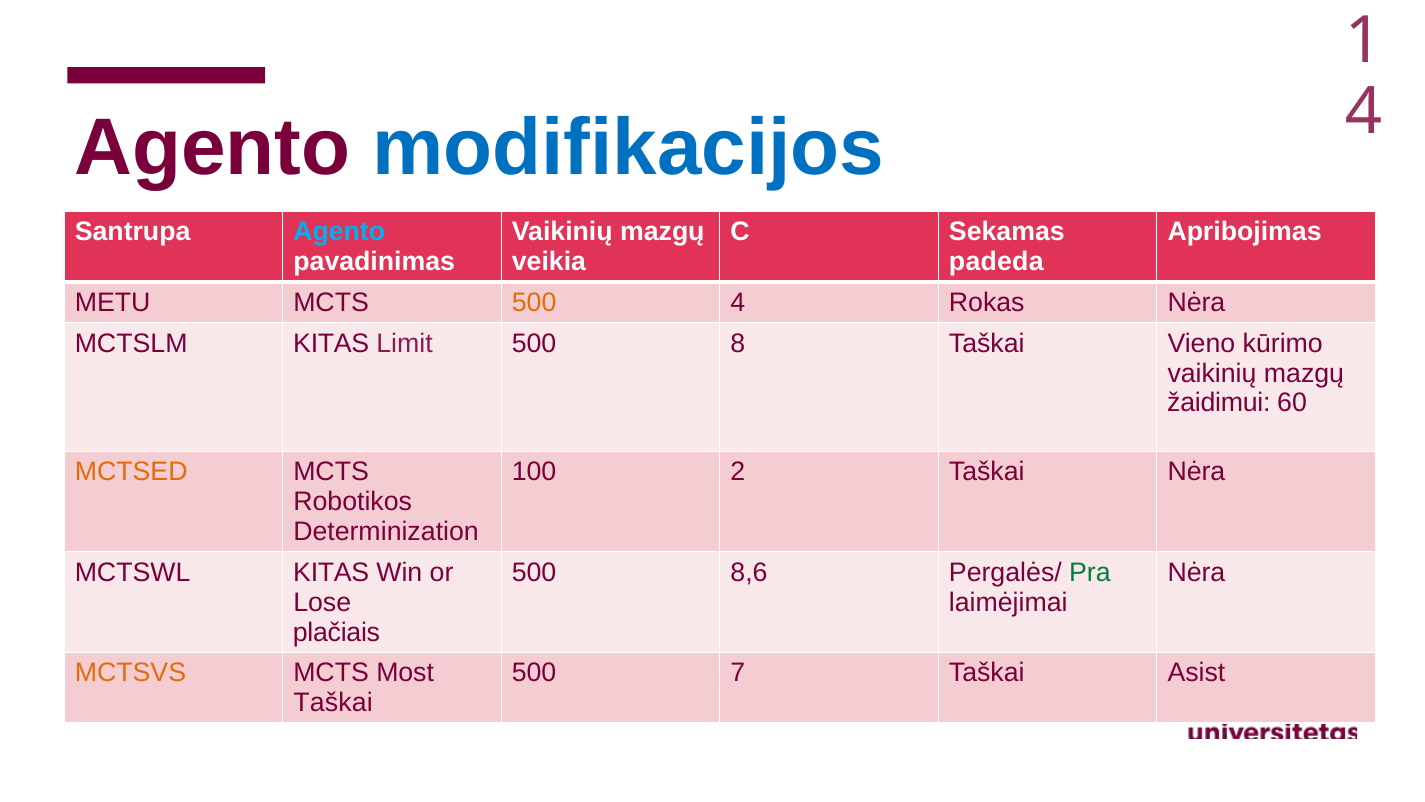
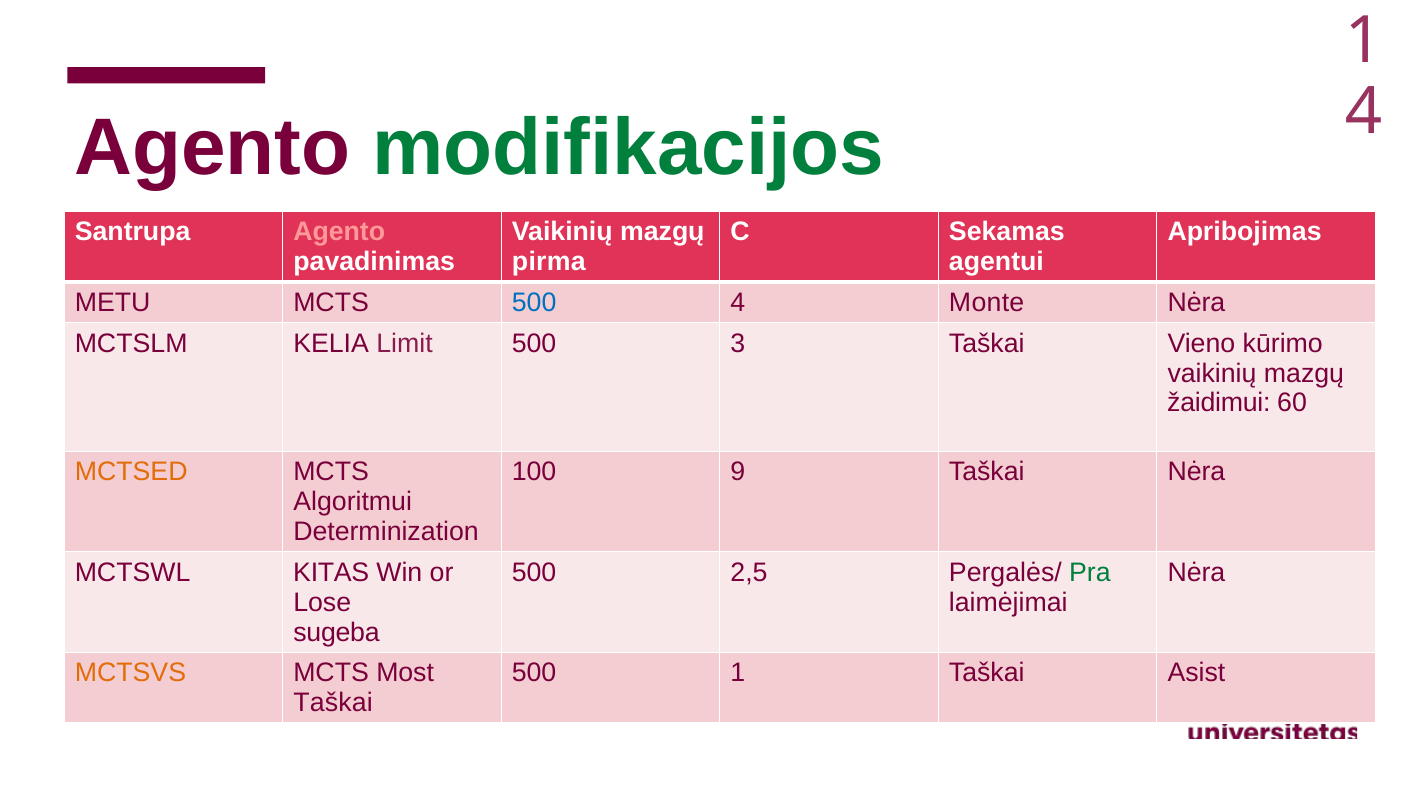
modifikacijos colour: blue -> green
Agento at (339, 232) colour: light blue -> pink
veikia: veikia -> pirma
padeda: padeda -> agentui
500 at (534, 302) colour: orange -> blue
Rokas: Rokas -> Monte
MCTSLM KITAS: KITAS -> KELIA
8: 8 -> 3
2: 2 -> 9
Robotikos: Robotikos -> Algoritmui
8,6: 8,6 -> 2,5
plačiais: plačiais -> sugeba
500 7: 7 -> 1
